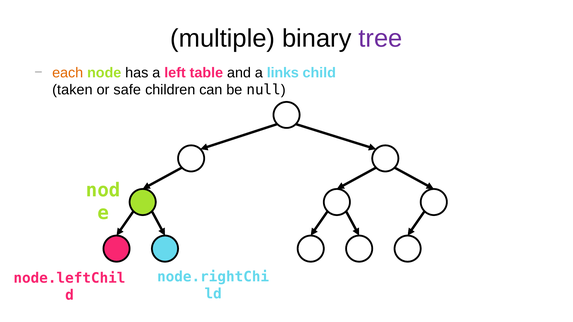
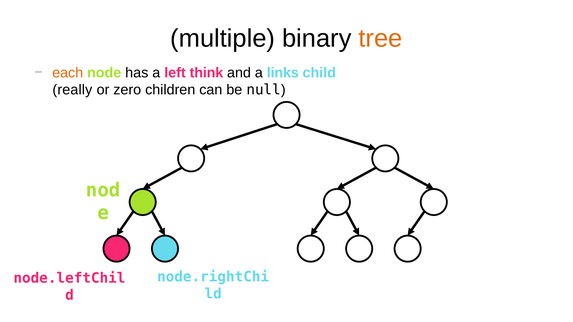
tree colour: purple -> orange
table: table -> think
taken: taken -> really
safe: safe -> zero
